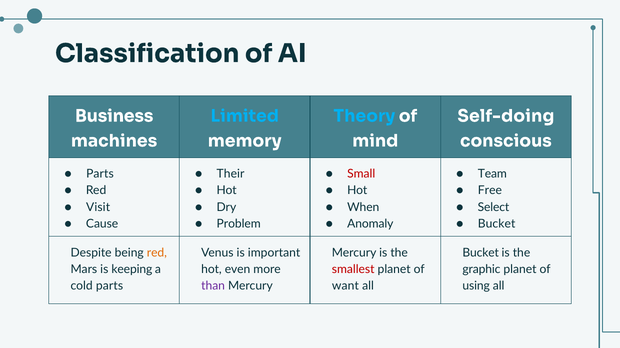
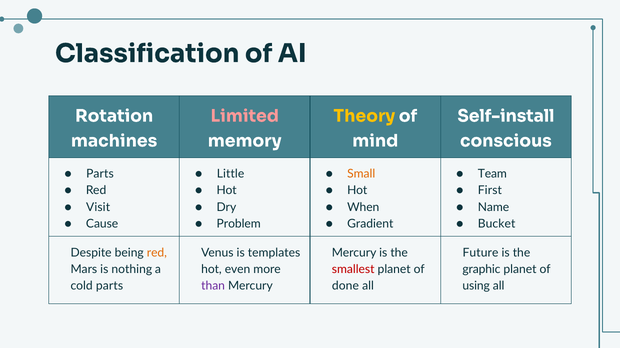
Business: Business -> Rotation
Limited colour: light blue -> pink
Theory colour: light blue -> yellow
Self-doing: Self-doing -> Self-install
Their: Their -> Little
Small colour: red -> orange
Free: Free -> First
Select: Select -> Name
Anomaly: Anomaly -> Gradient
important: important -> templates
Bucket at (481, 253): Bucket -> Future
keeping: keeping -> nothing
want: want -> done
